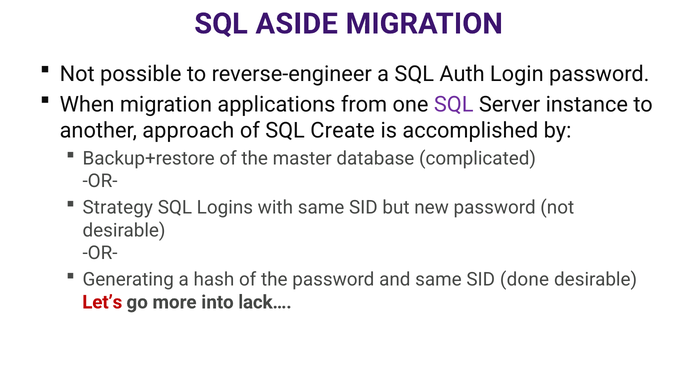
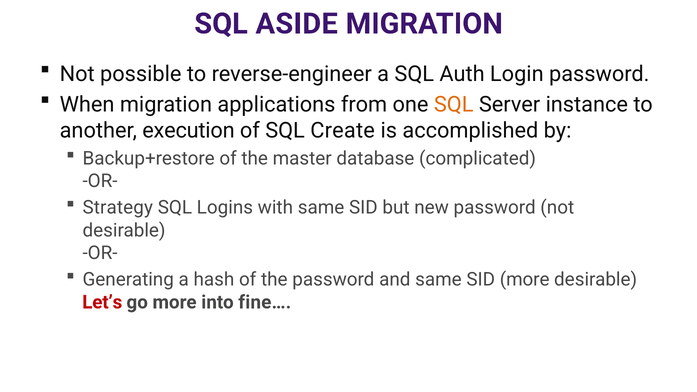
SQL at (454, 104) colour: purple -> orange
approach: approach -> execution
SID done: done -> more
lack…: lack… -> fine…
